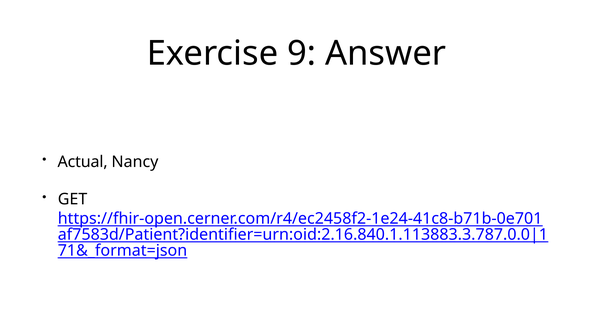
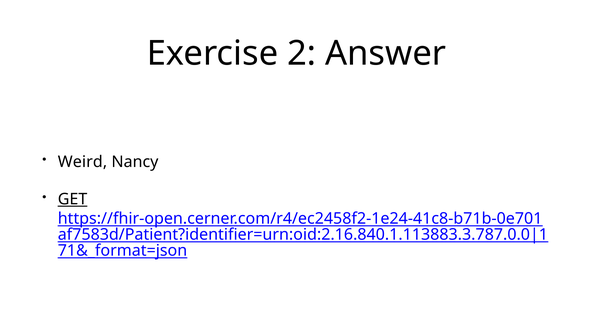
9: 9 -> 2
Actual: Actual -> Weird
GET underline: none -> present
